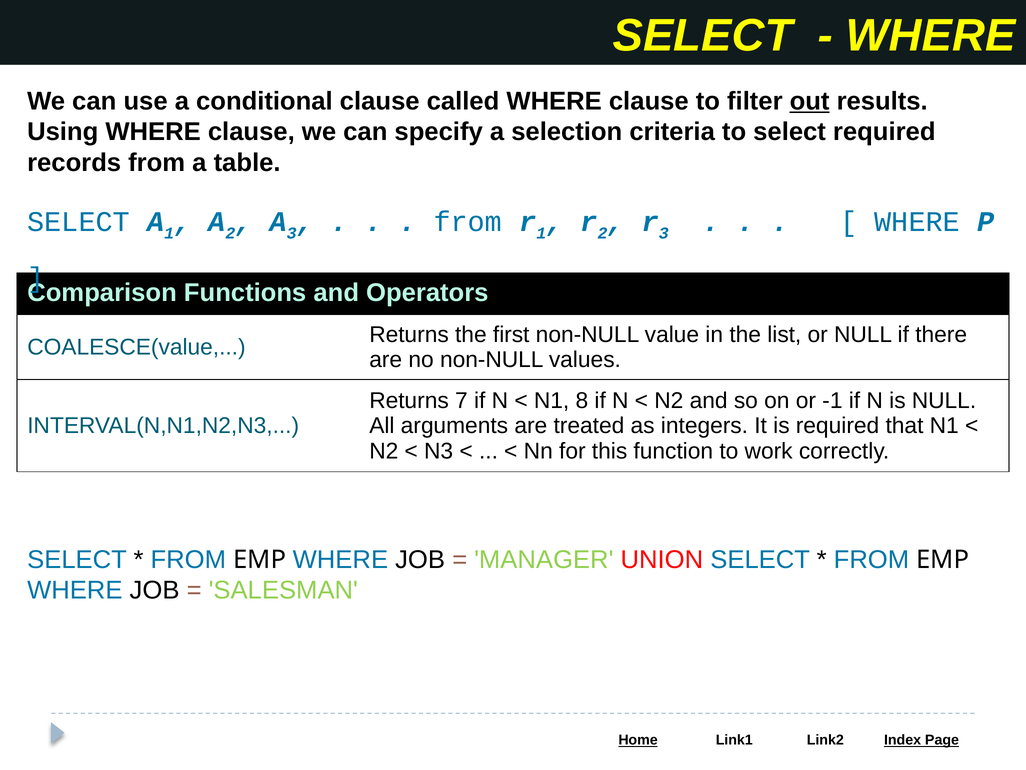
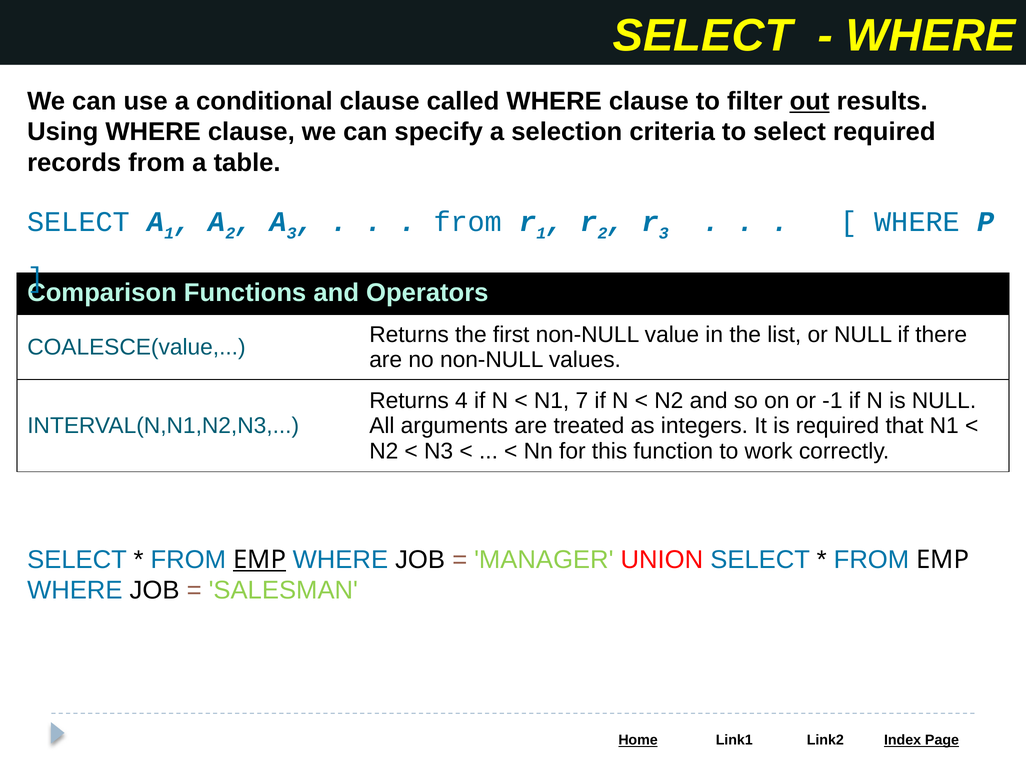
7: 7 -> 4
8: 8 -> 7
EMP at (260, 559) underline: none -> present
